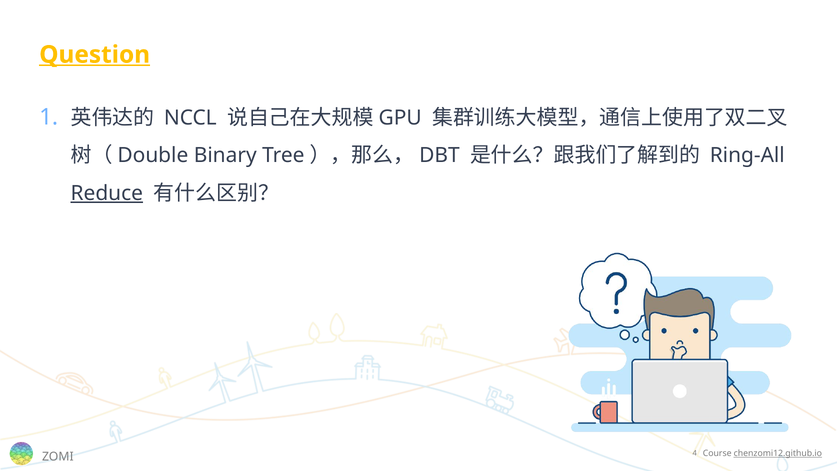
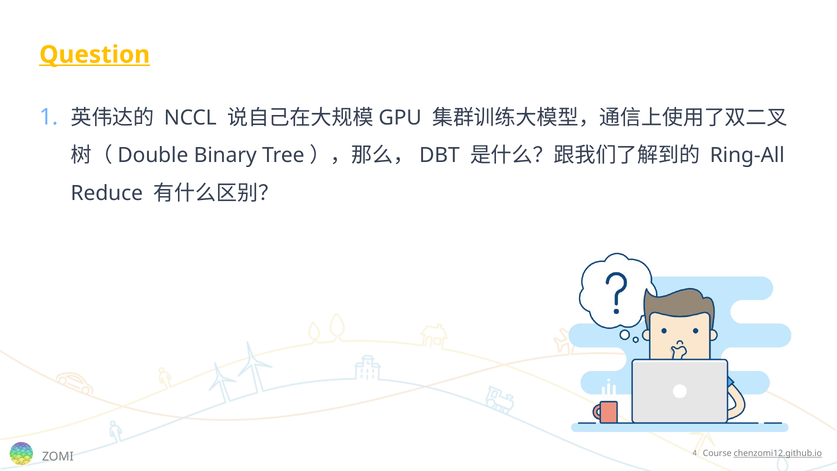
Reduce underline: present -> none
